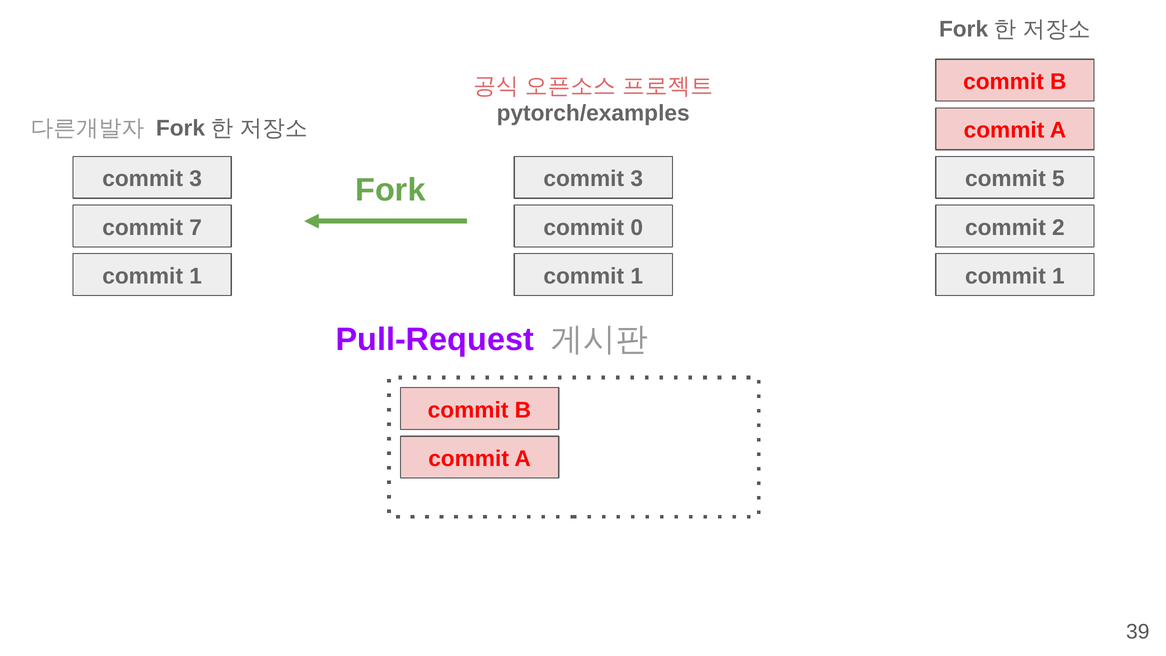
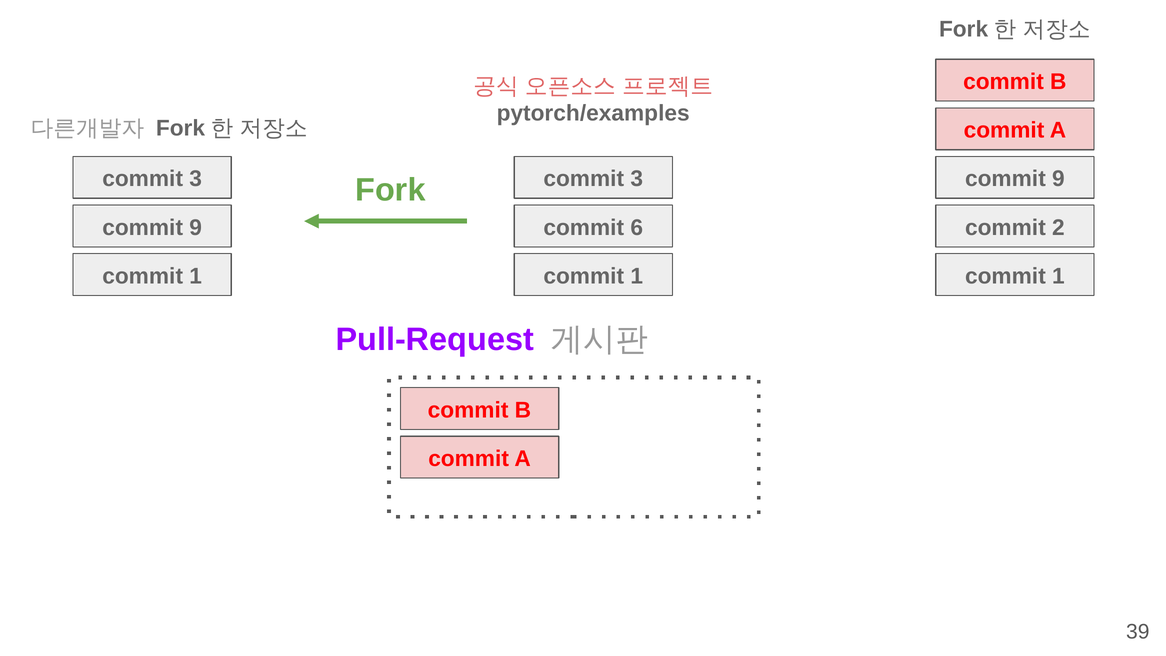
5 at (1058, 179): 5 -> 9
7 at (196, 228): 7 -> 9
0: 0 -> 6
